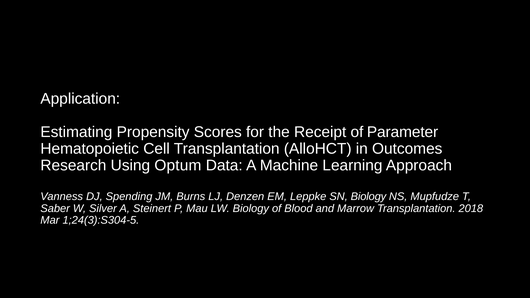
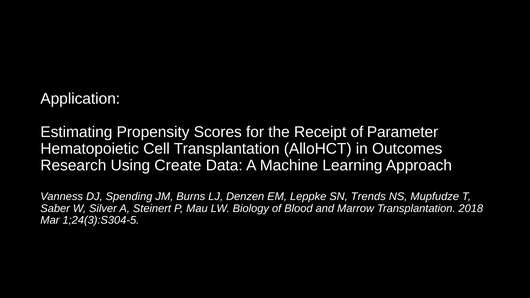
Optum: Optum -> Create
SN Biology: Biology -> Trends
